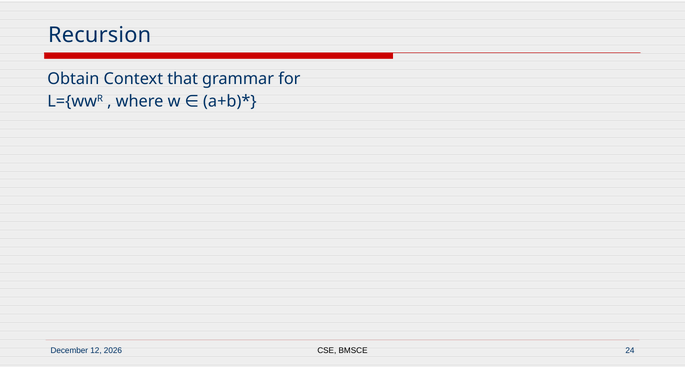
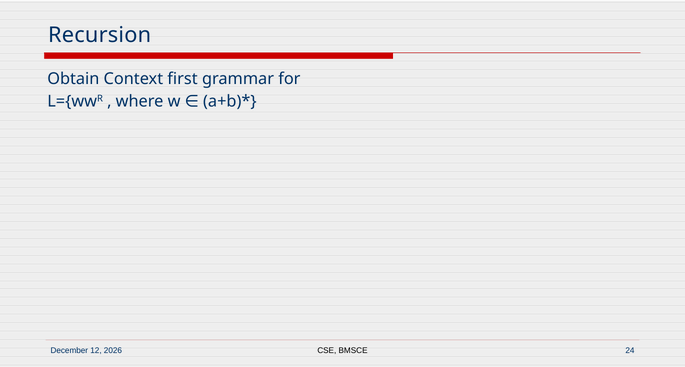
that: that -> first
